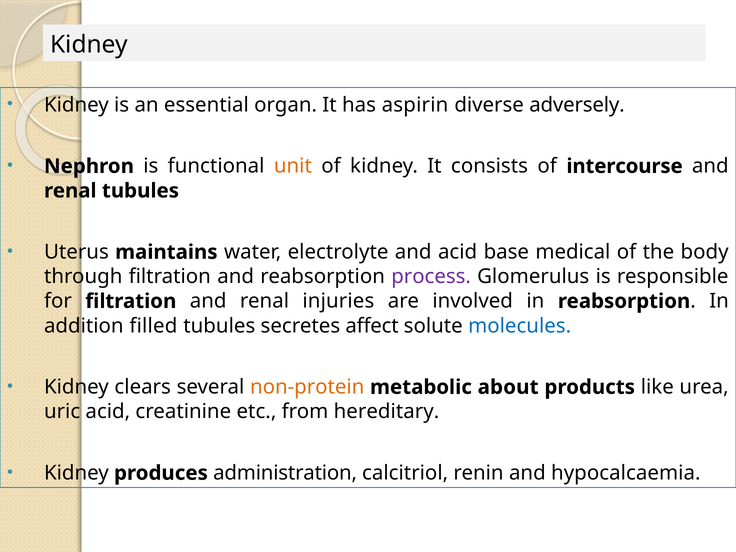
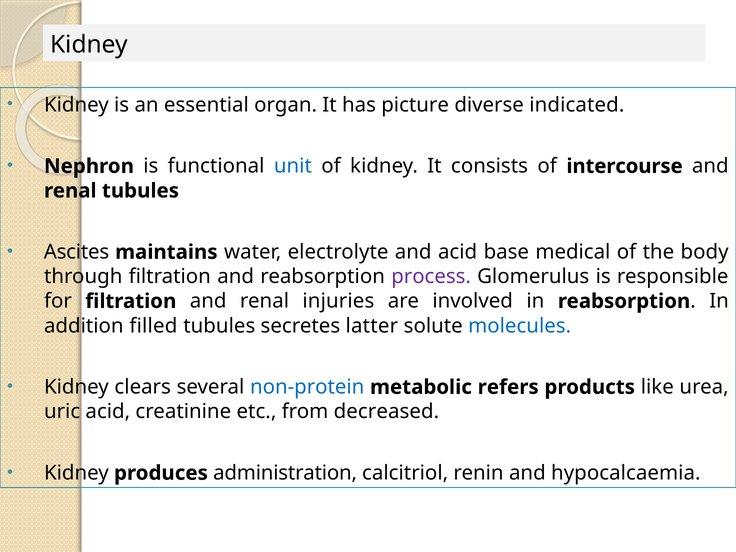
aspirin: aspirin -> picture
adversely: adversely -> indicated
unit colour: orange -> blue
Uterus: Uterus -> Ascites
affect: affect -> latter
non-protein colour: orange -> blue
about: about -> refers
hereditary: hereditary -> decreased
